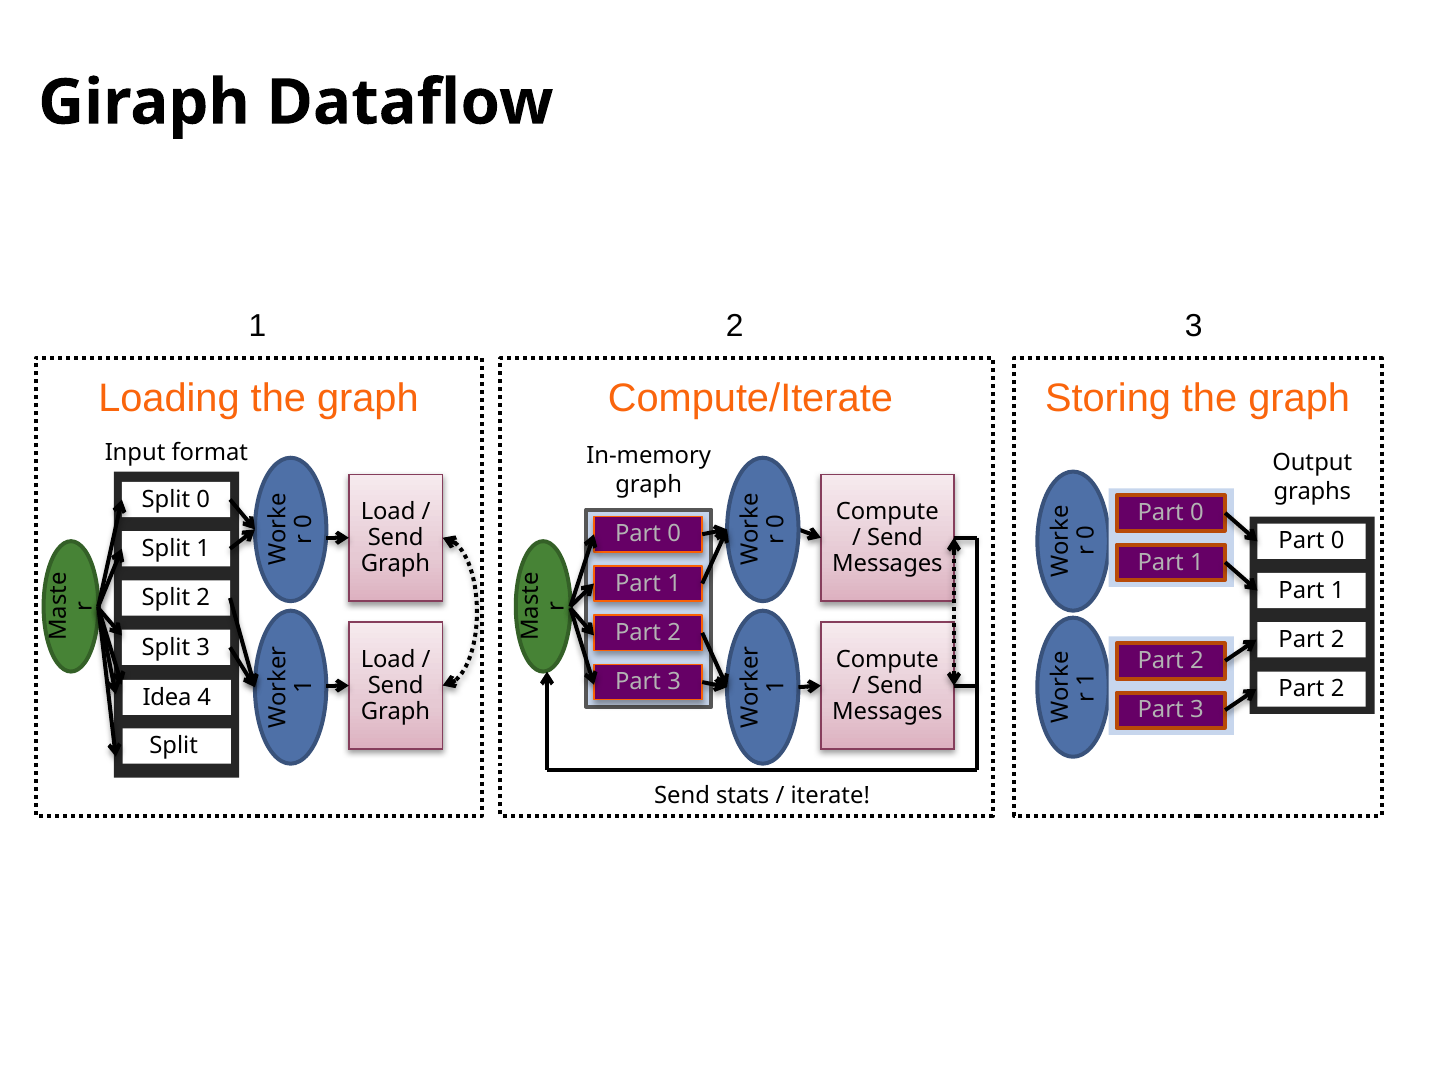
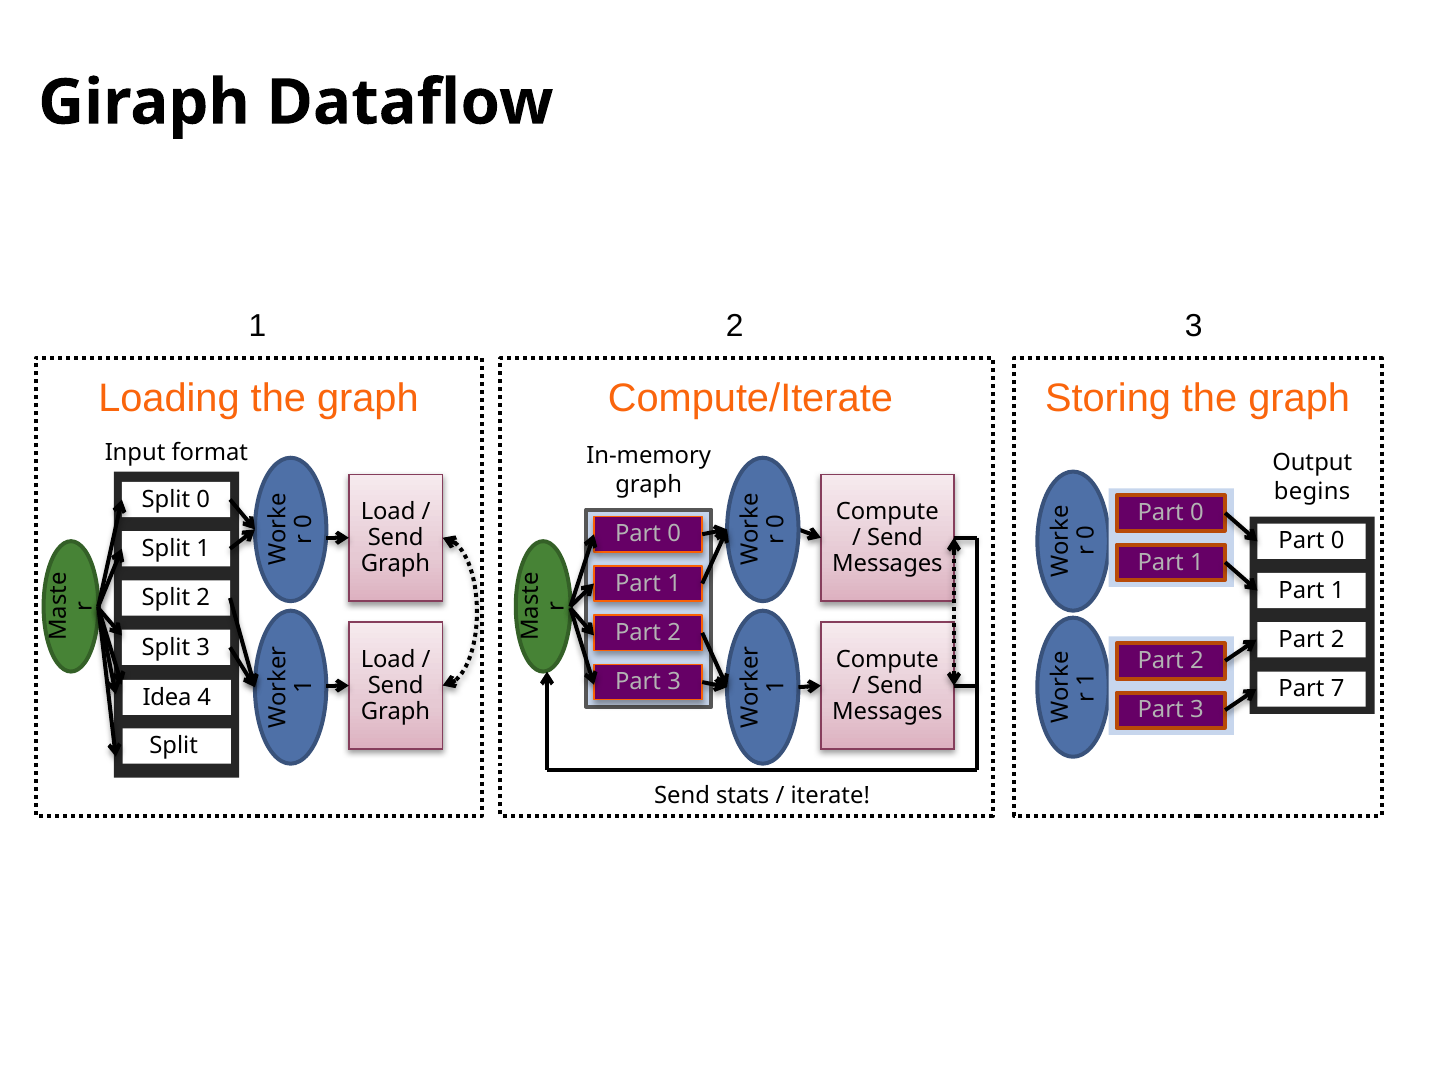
graphs: graphs -> begins
2 at (1338, 689): 2 -> 7
